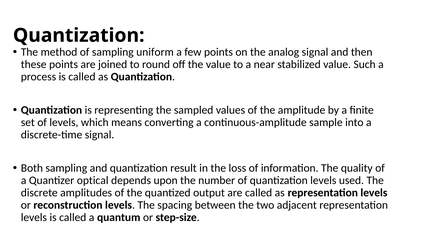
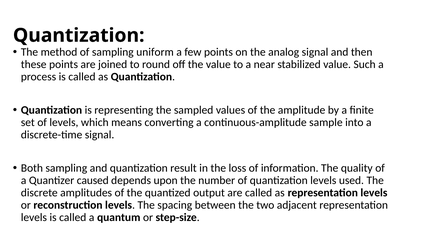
optical: optical -> caused
